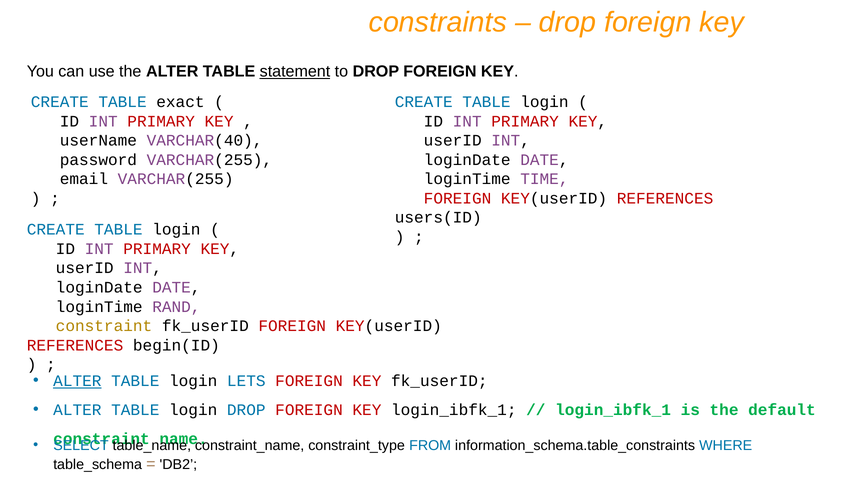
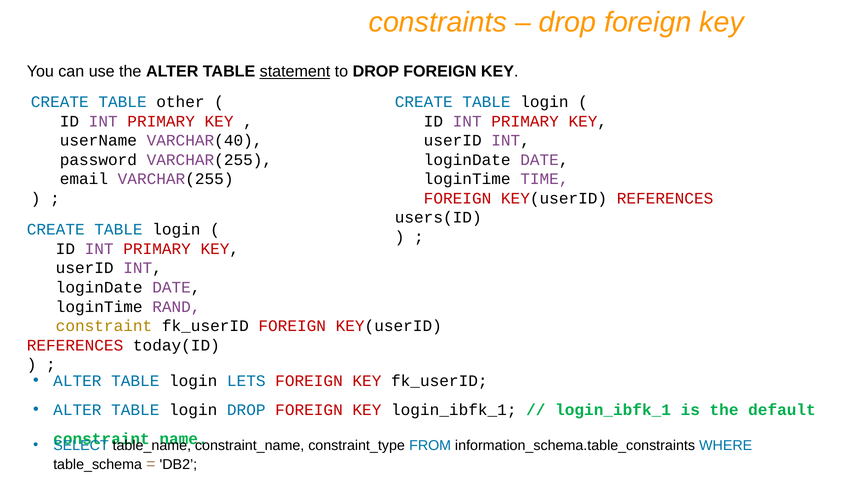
exact: exact -> other
begin(ID: begin(ID -> today(ID
ALTER at (77, 381) underline: present -> none
